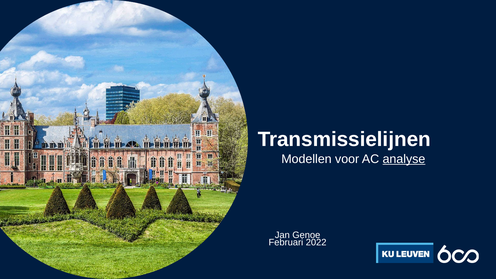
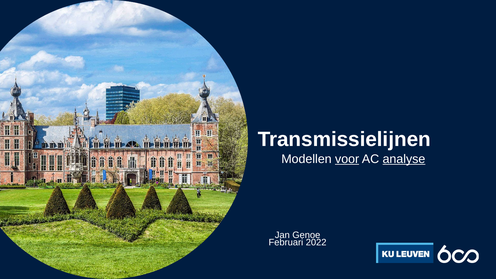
voor underline: none -> present
